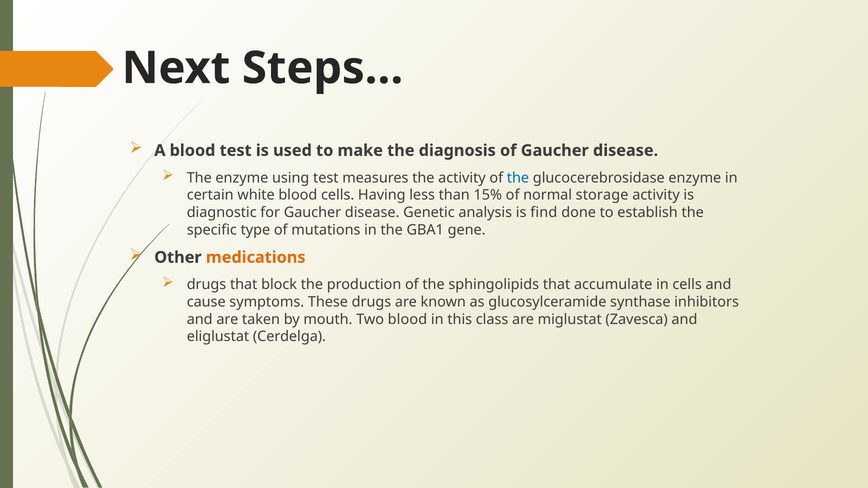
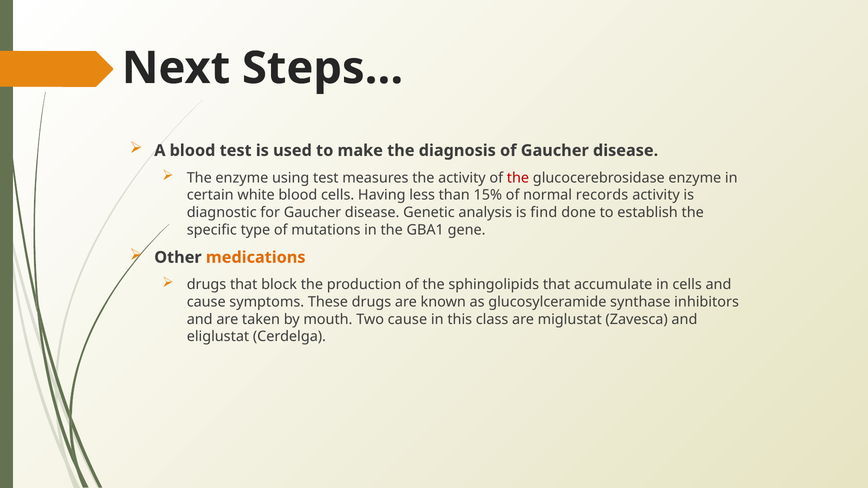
the at (518, 178) colour: blue -> red
storage: storage -> records
Two blood: blood -> cause
